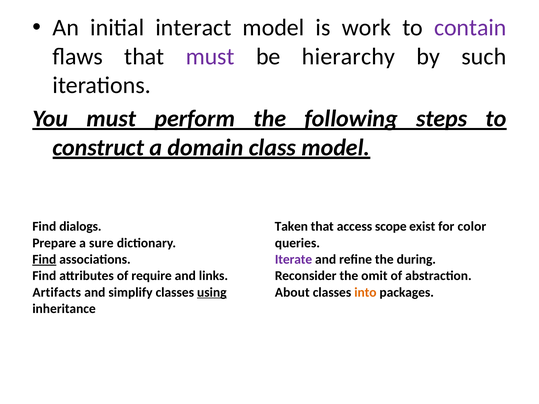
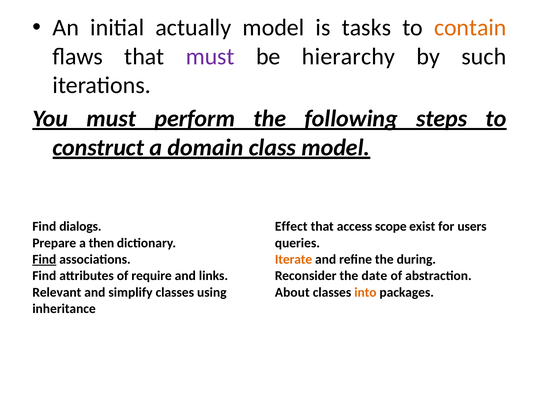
interact: interact -> actually
work: work -> tasks
contain colour: purple -> orange
Taken: Taken -> Effect
color: color -> users
sure: sure -> then
Iterate colour: purple -> orange
omit: omit -> date
Artifacts: Artifacts -> Relevant
using underline: present -> none
